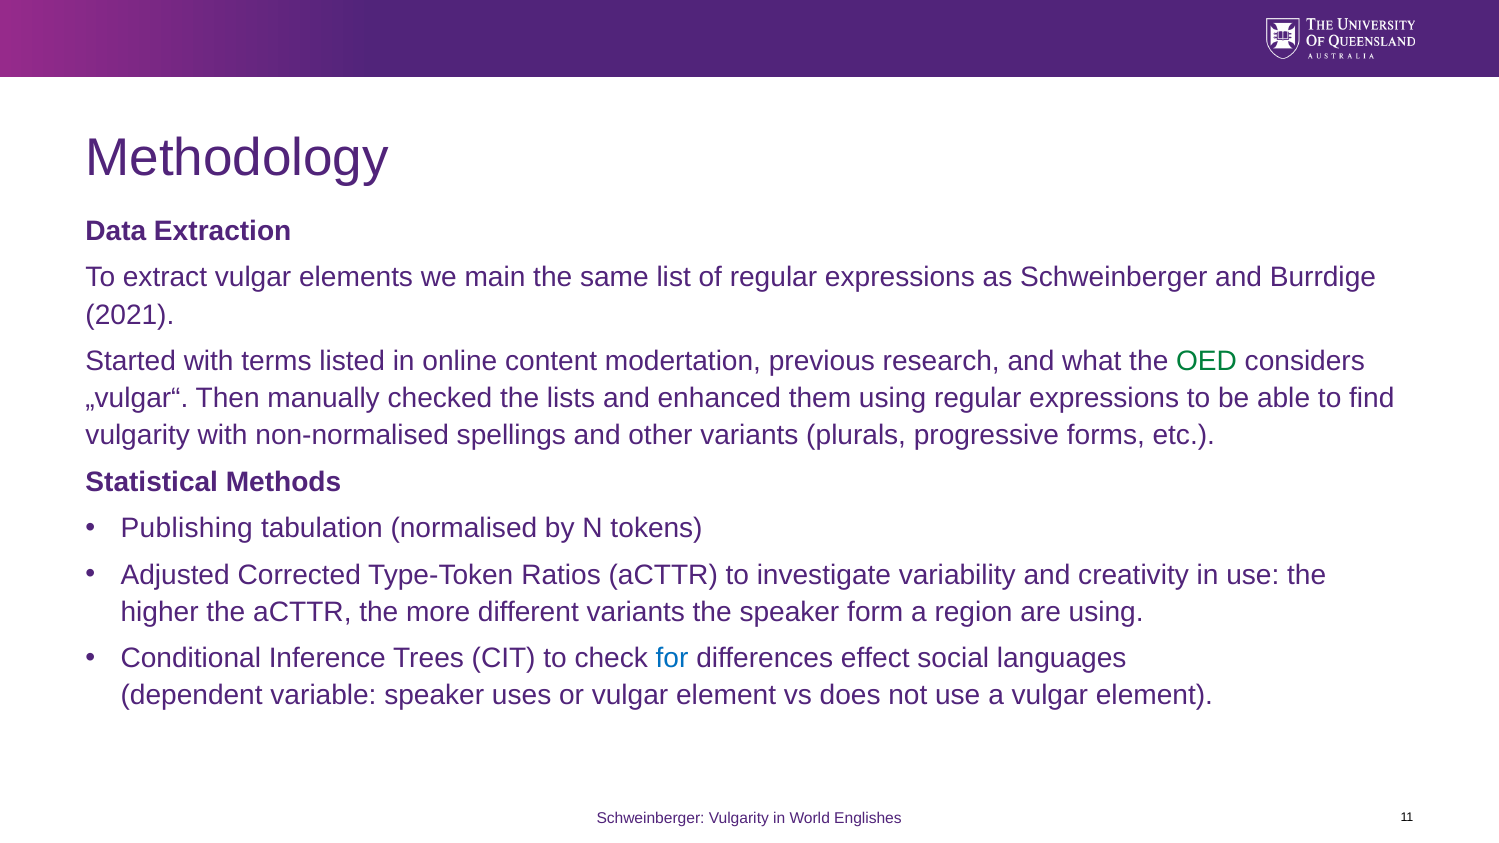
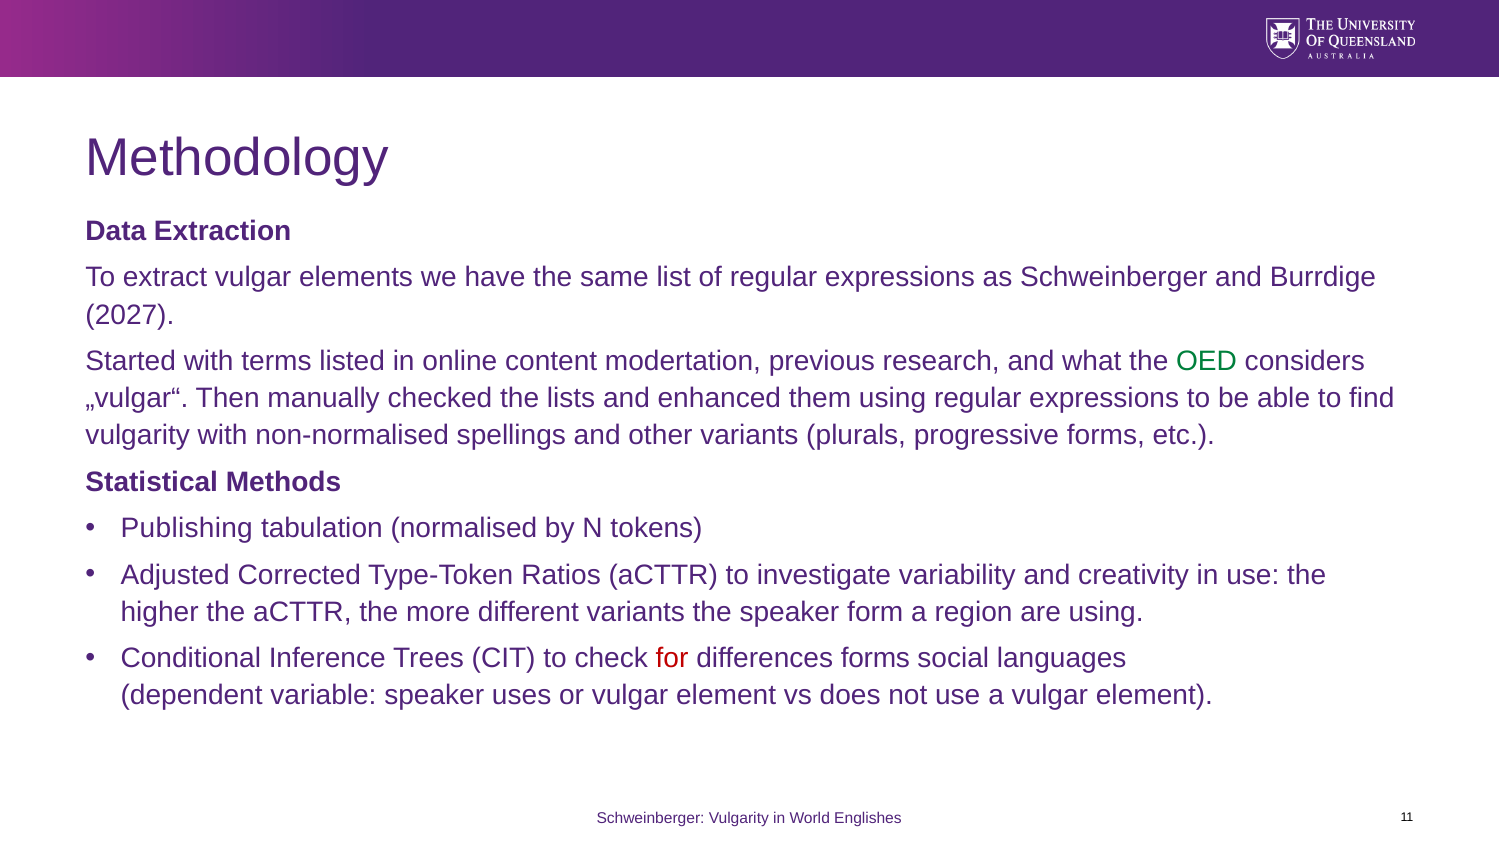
main: main -> have
2021: 2021 -> 2027
for colour: blue -> red
differences effect: effect -> forms
